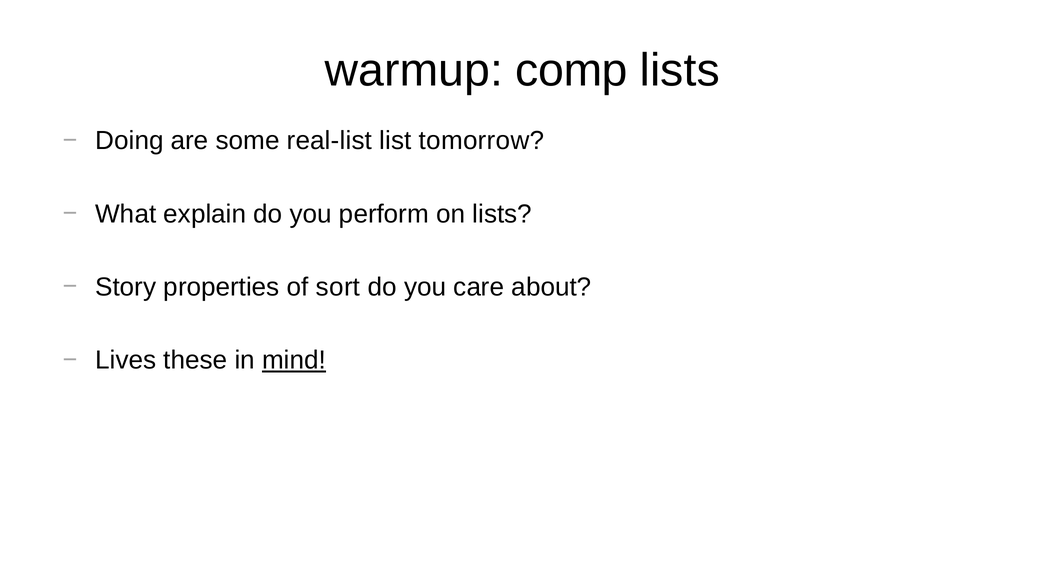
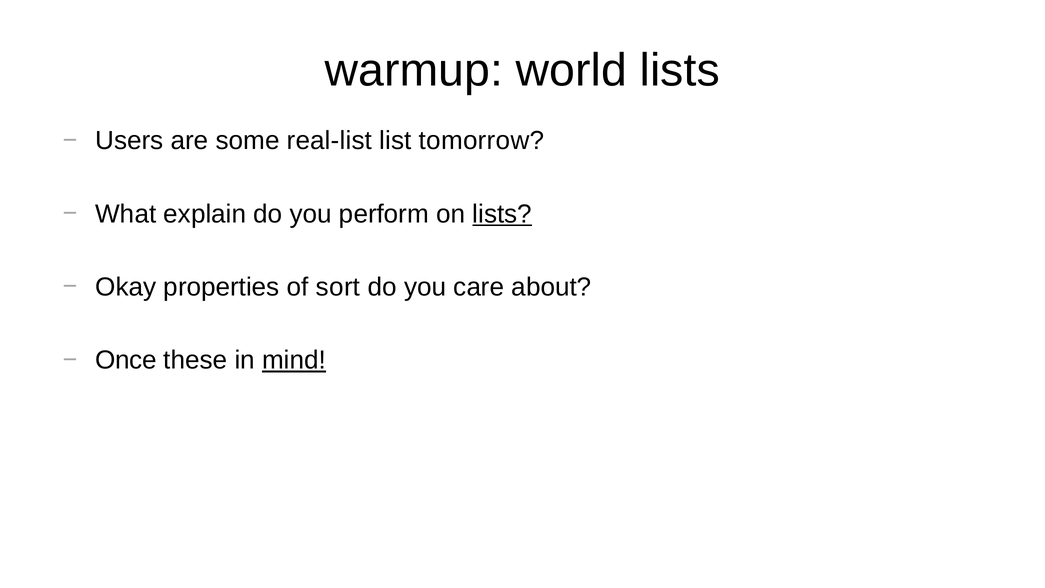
comp: comp -> world
Doing: Doing -> Users
lists at (502, 214) underline: none -> present
Story: Story -> Okay
Lives: Lives -> Once
